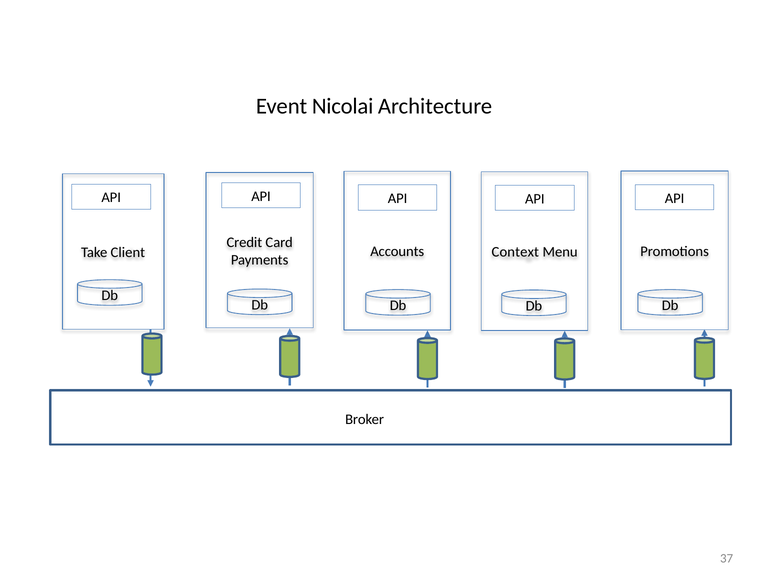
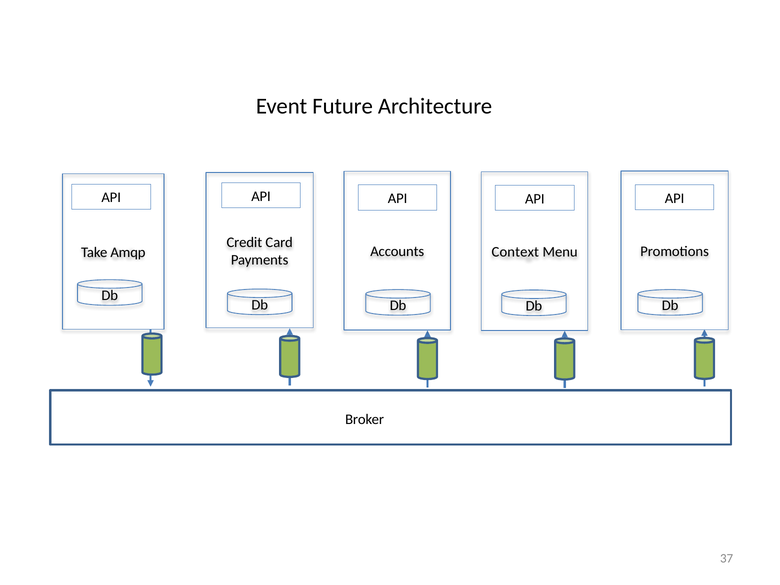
Nicolai: Nicolai -> Future
Client: Client -> Amqp
